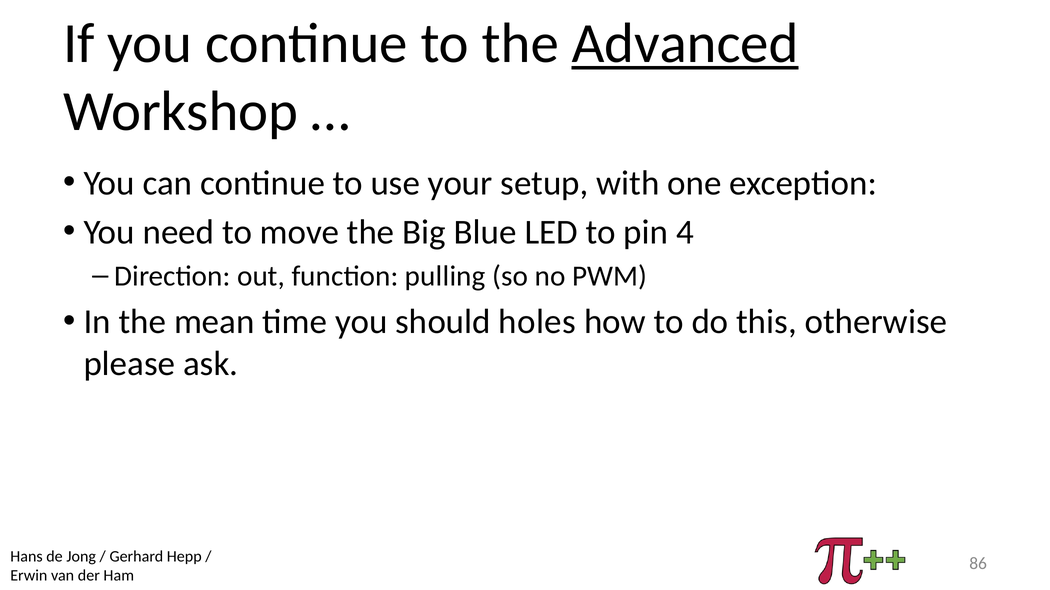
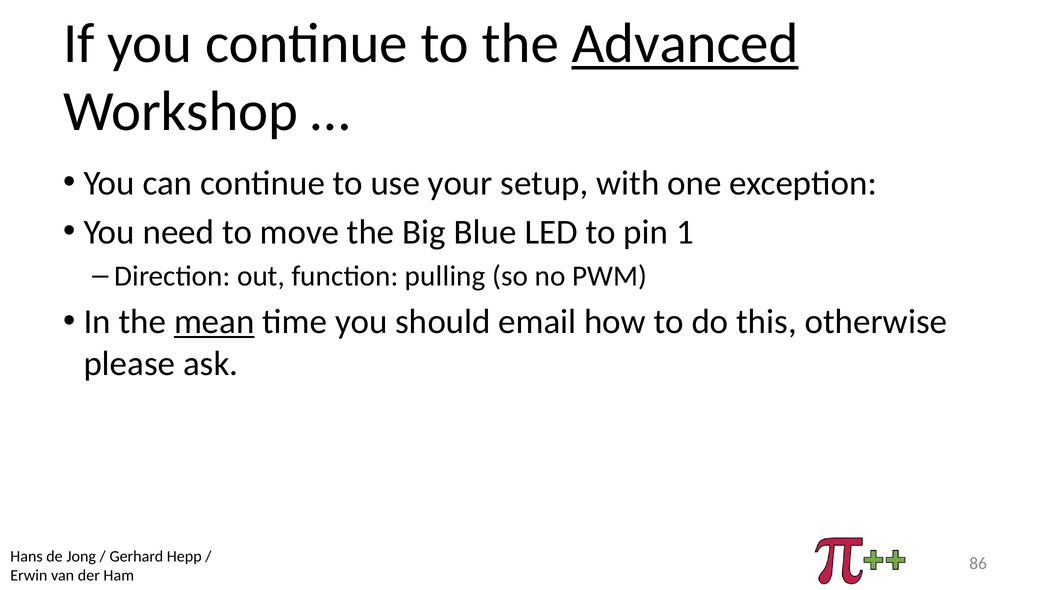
4: 4 -> 1
mean underline: none -> present
holes: holes -> email
